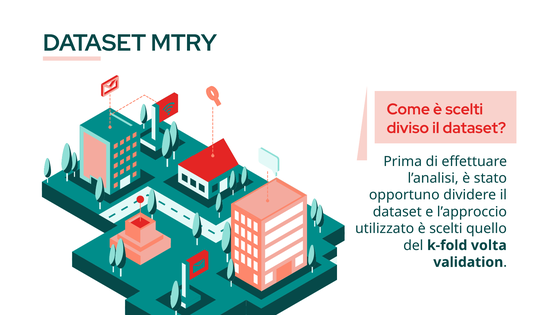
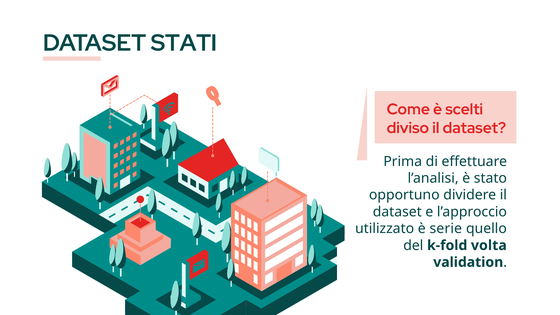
MTRY: MTRY -> STATI
utilizzato è scelti: scelti -> serie
